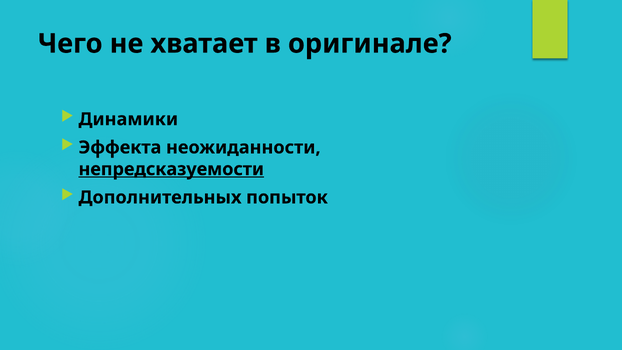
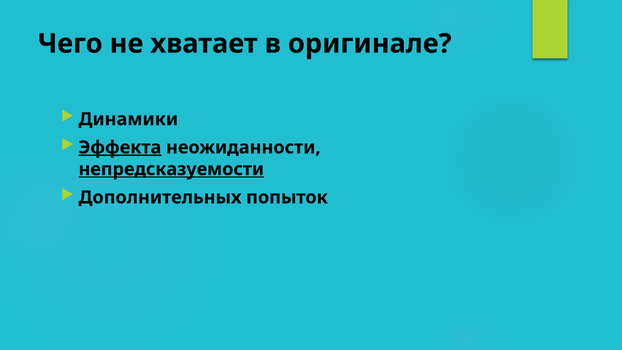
Эффекта underline: none -> present
